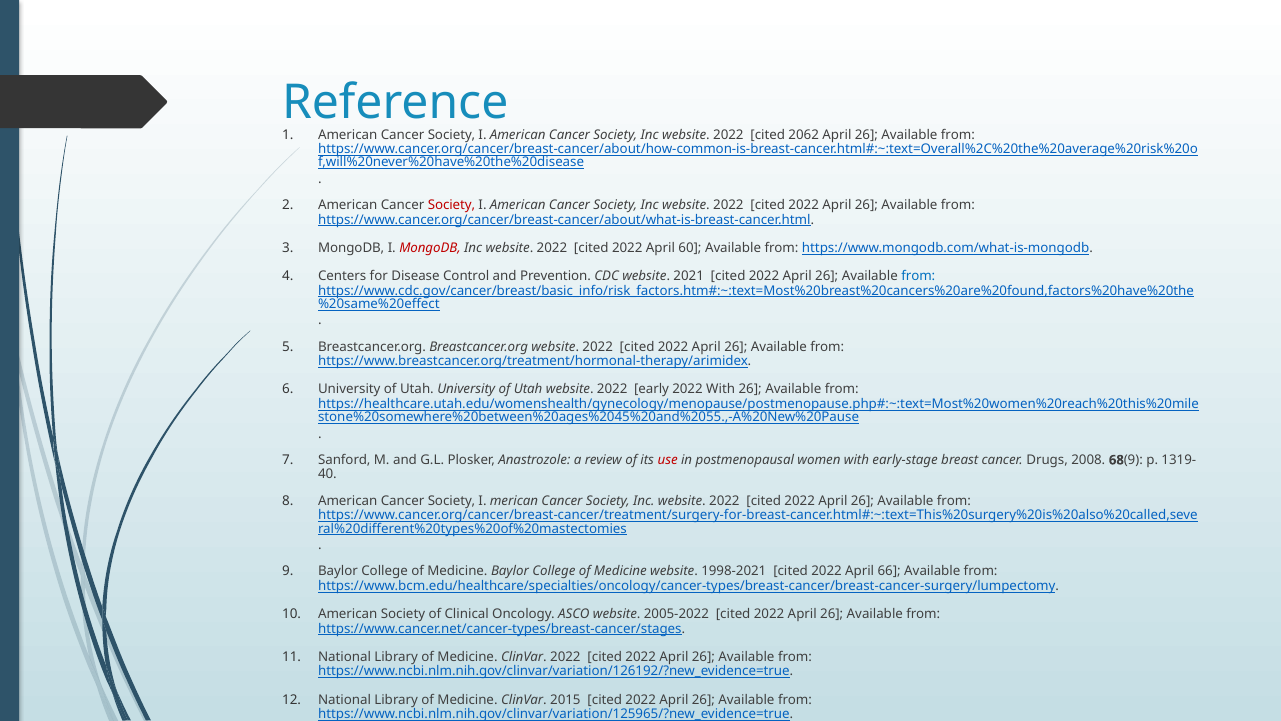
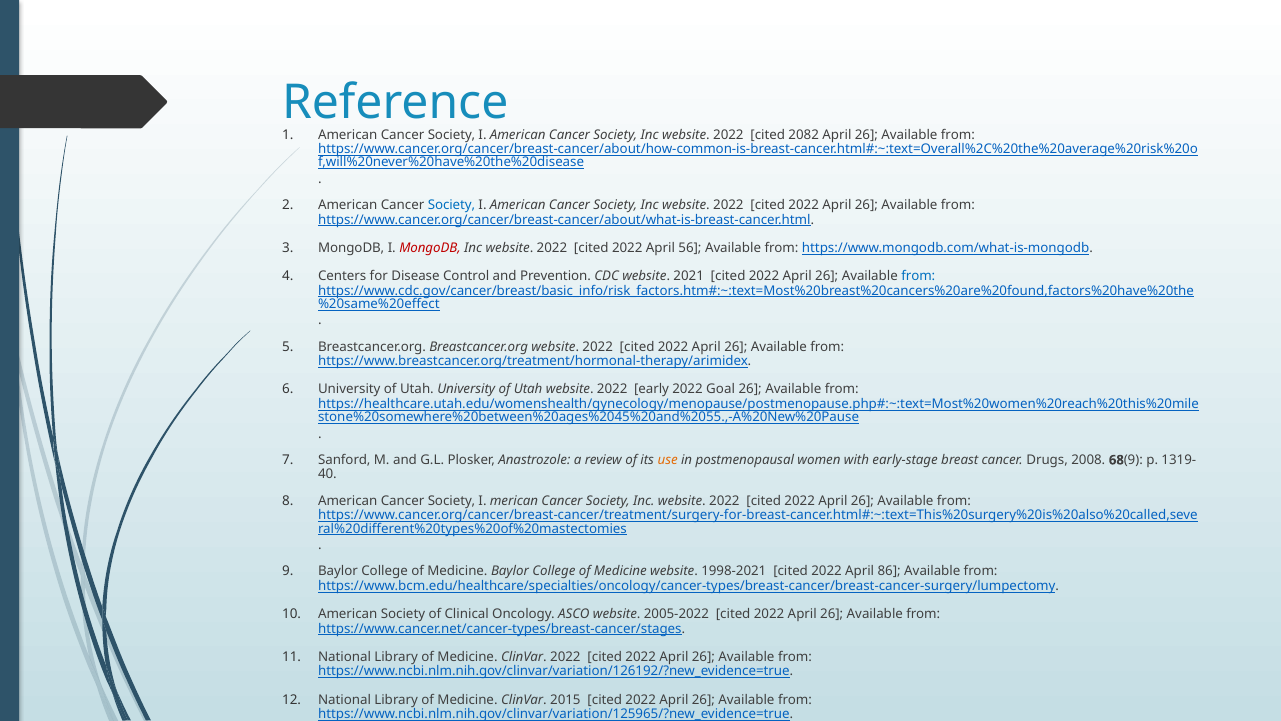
2062: 2062 -> 2082
Society at (451, 205) colour: red -> blue
60: 60 -> 56
2022 With: With -> Goal
use colour: red -> orange
66: 66 -> 86
